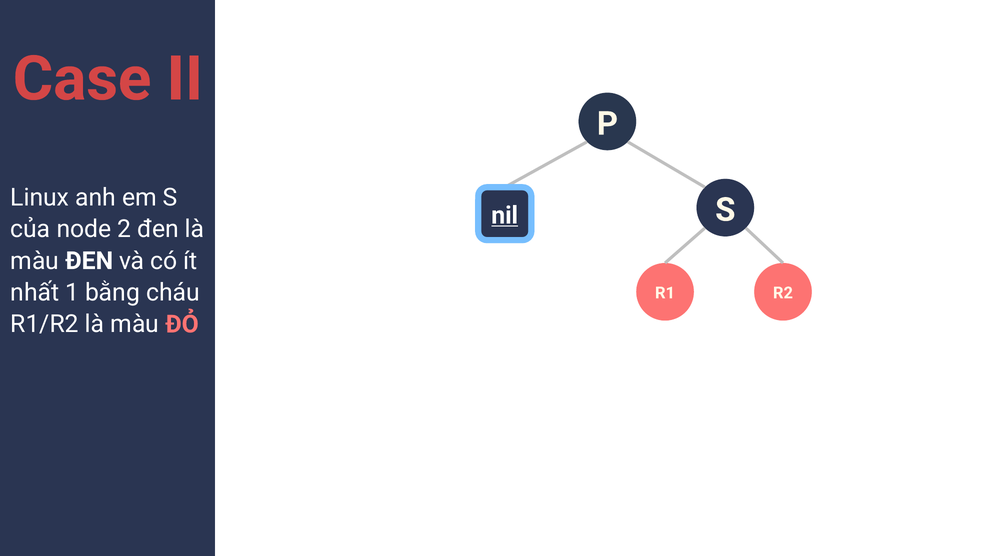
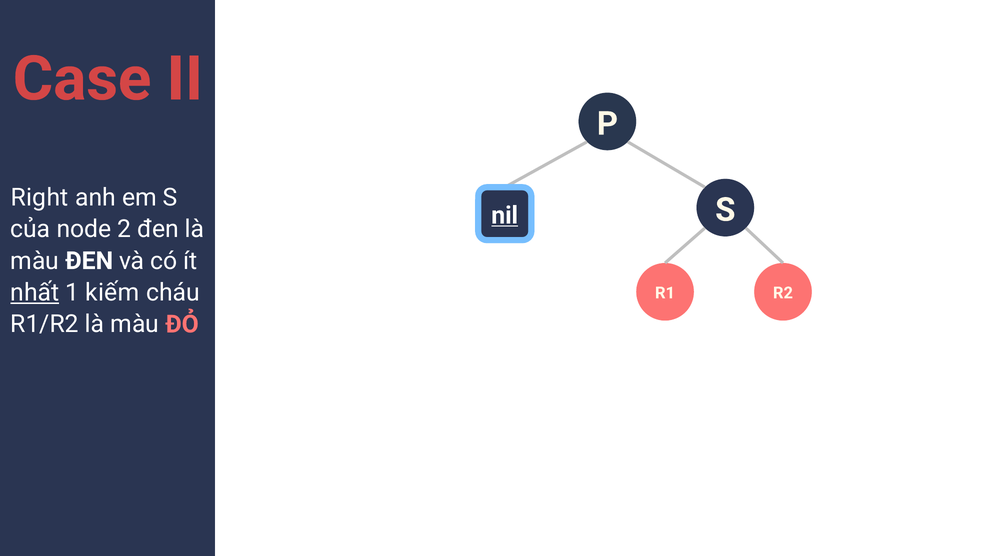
Linux: Linux -> Right
nhất underline: none -> present
bằng: bằng -> kiếm
